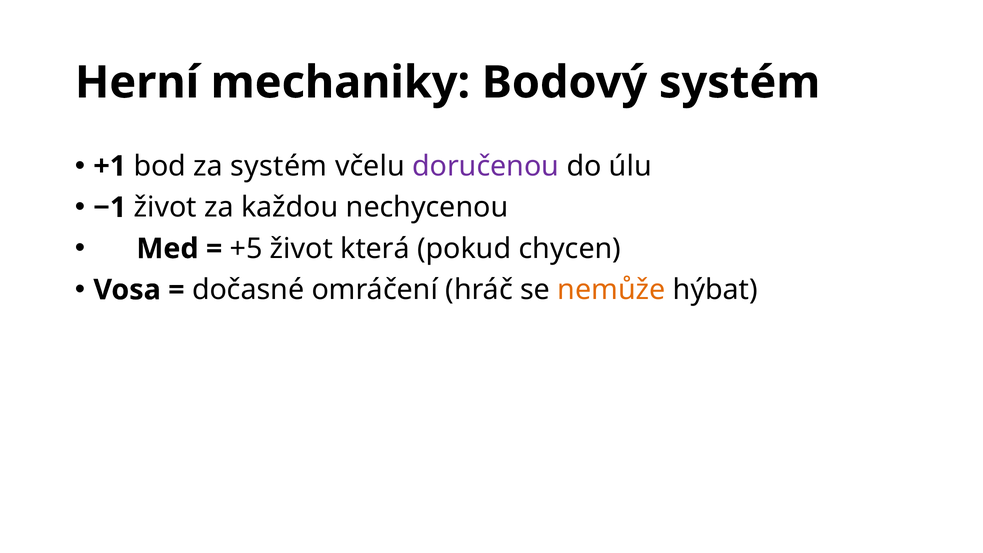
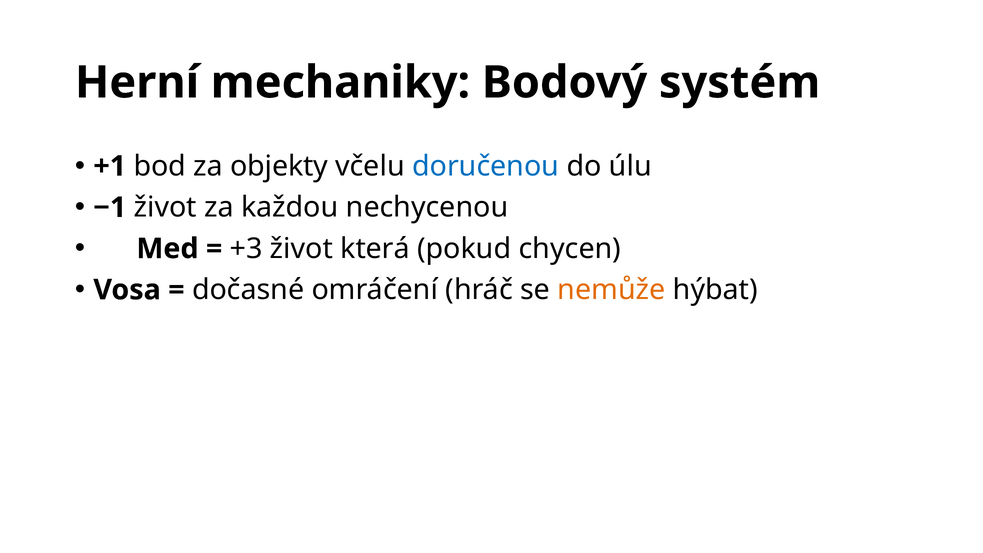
za systém: systém -> objekty
doručenou colour: purple -> blue
+5: +5 -> +3
